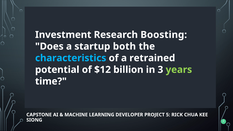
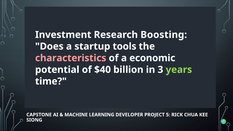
both: both -> tools
characteristics colour: light blue -> pink
retrained: retrained -> economic
$12: $12 -> $40
